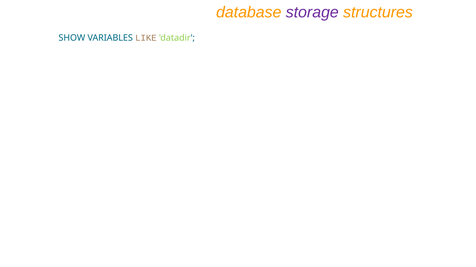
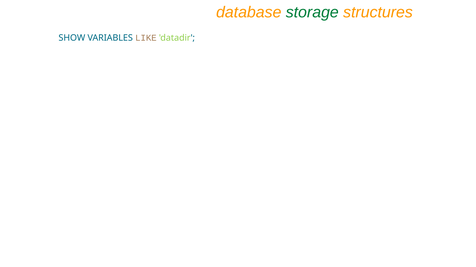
storage colour: purple -> green
